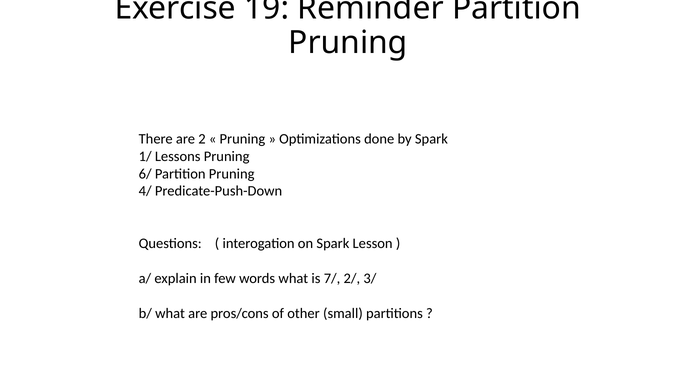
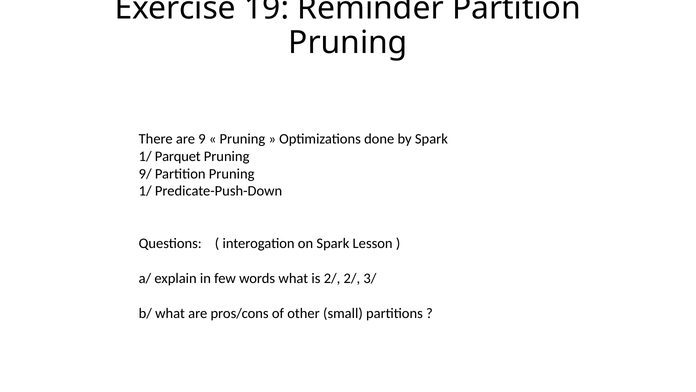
2: 2 -> 9
Lessons: Lessons -> Parquet
6/: 6/ -> 9/
4/ at (145, 191): 4/ -> 1/
is 7/: 7/ -> 2/
